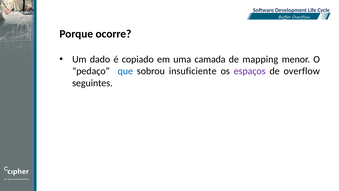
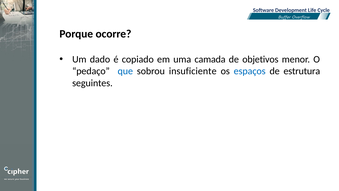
mapping: mapping -> objetivos
espaços colour: purple -> blue
de overflow: overflow -> estrutura
